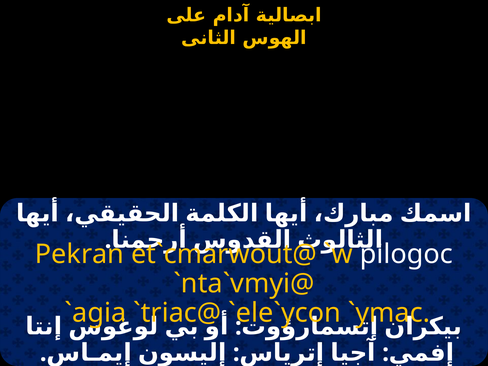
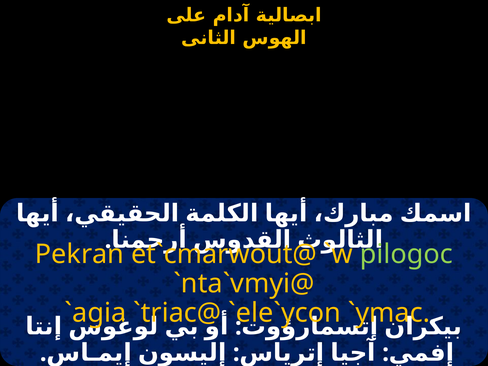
pilogoc colour: white -> light green
